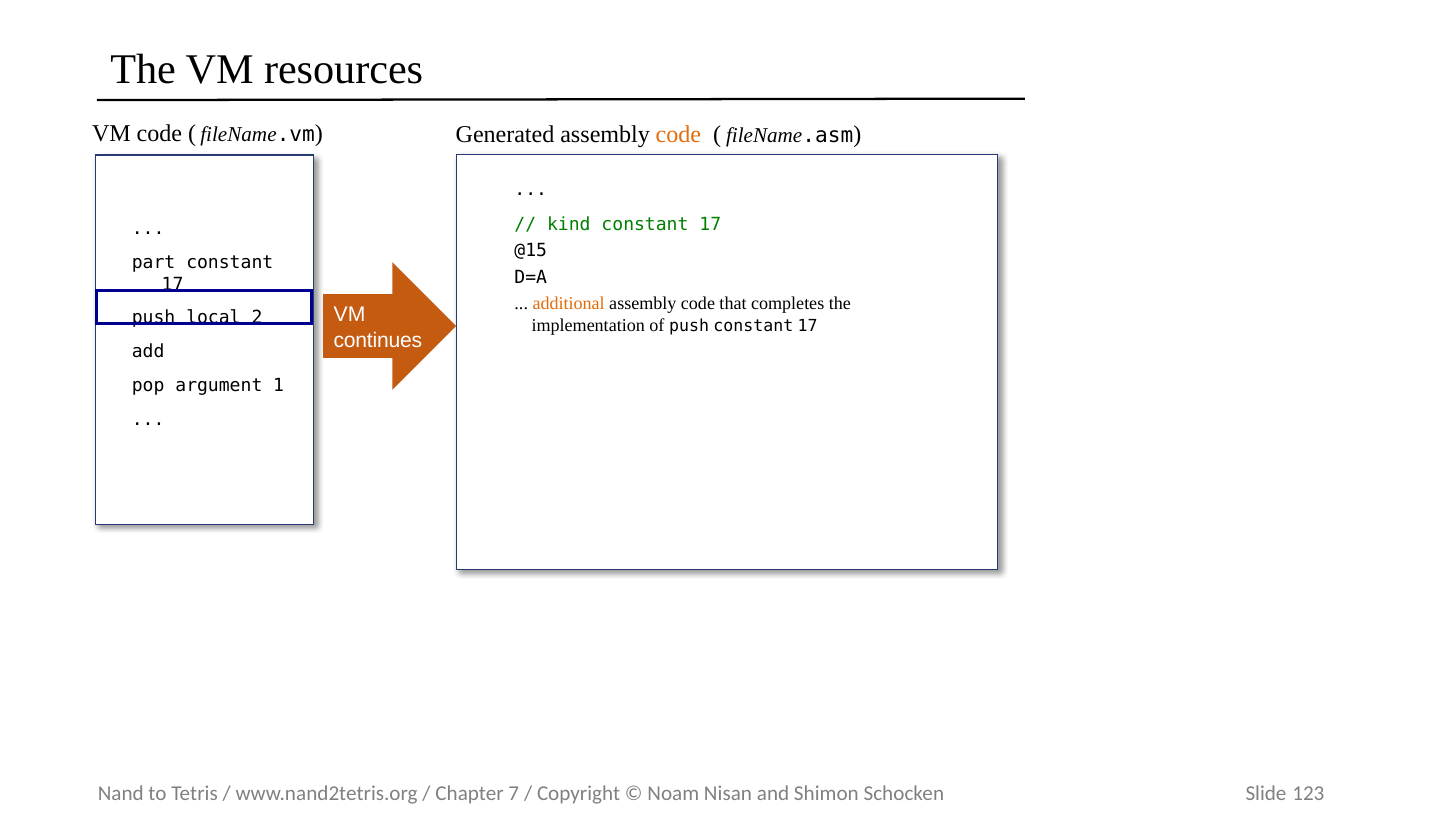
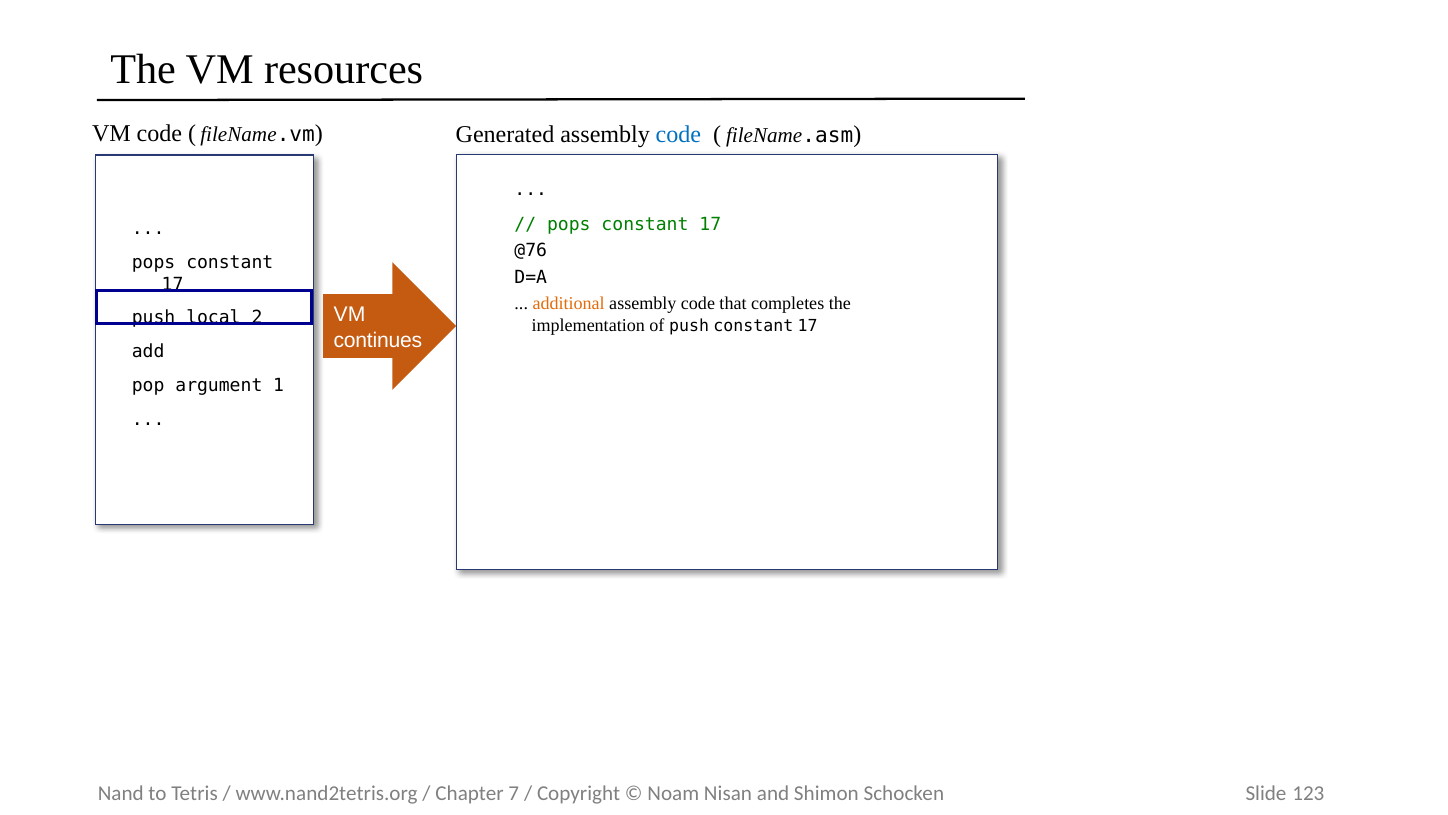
code at (678, 134) colour: orange -> blue
kind at (569, 224): kind -> pops
@15: @15 -> @76
part at (154, 262): part -> pops
